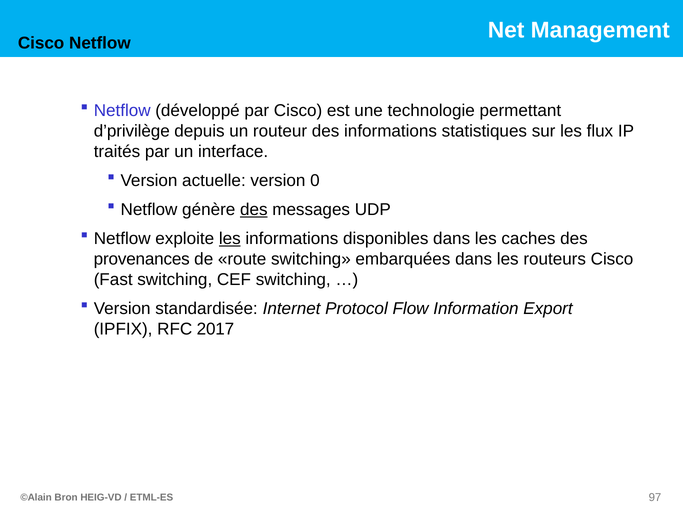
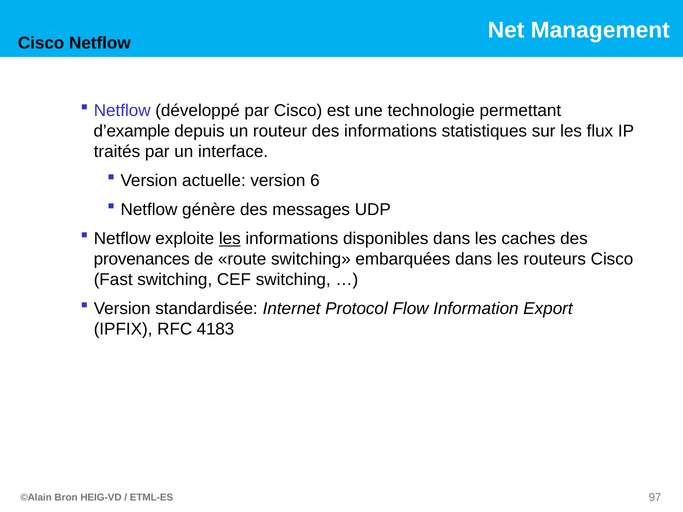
d’privilège: d’privilège -> d’example
0: 0 -> 6
des at (254, 210) underline: present -> none
2017: 2017 -> 4183
